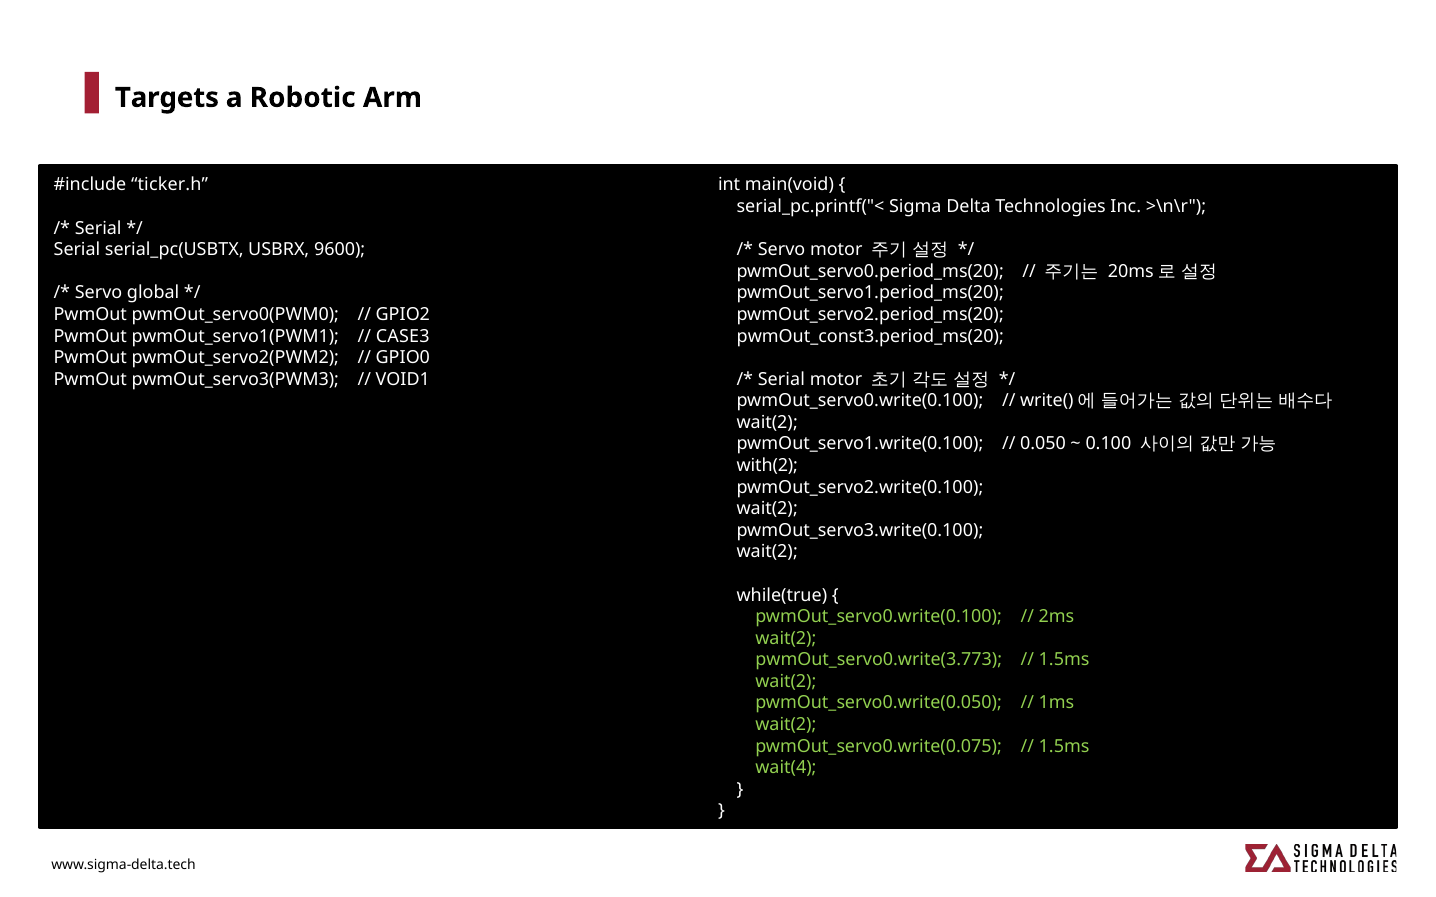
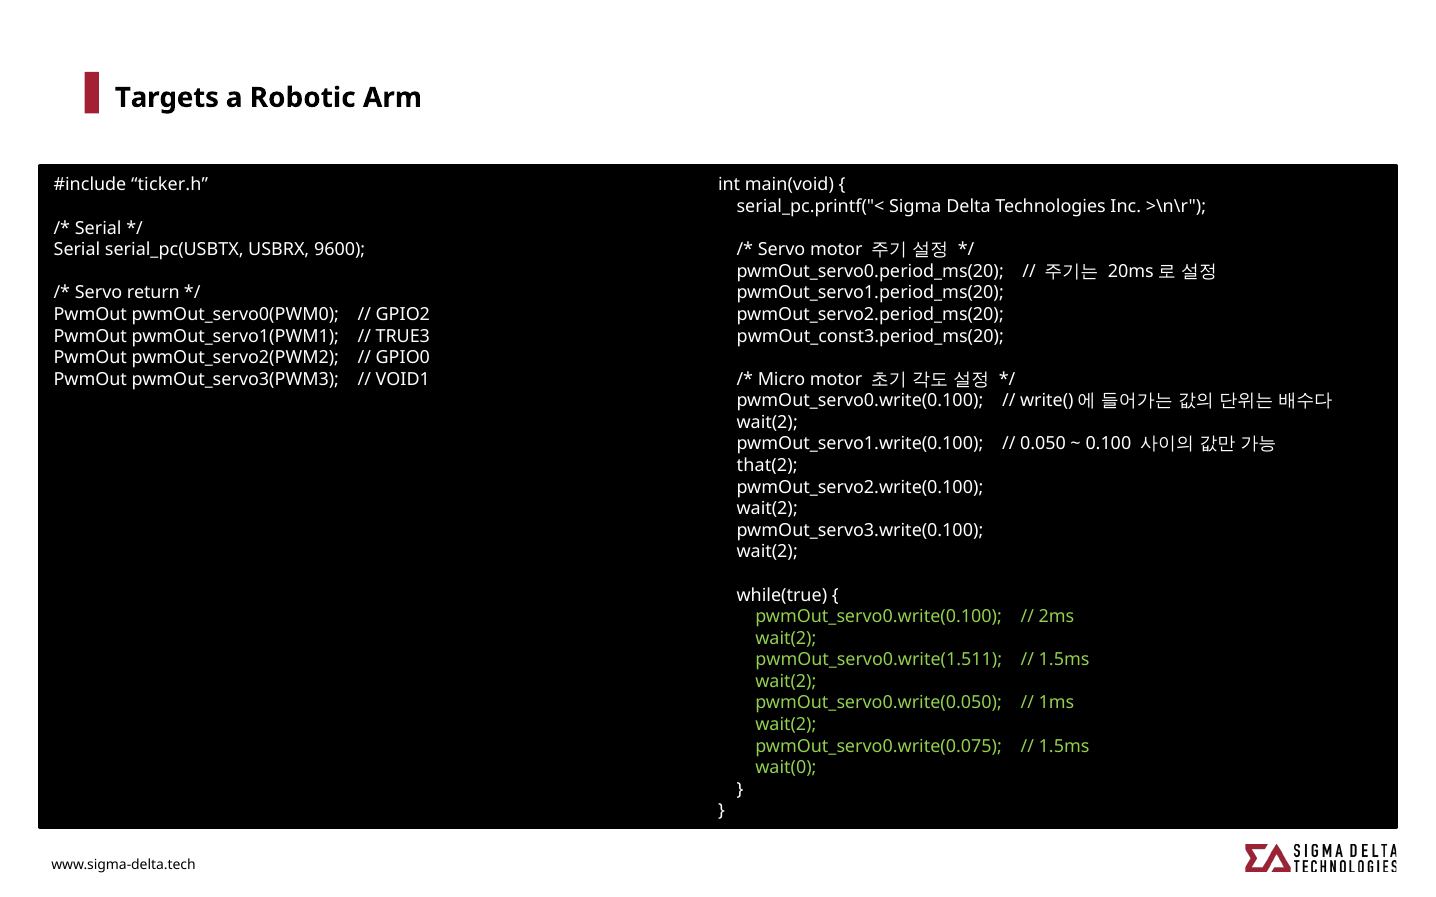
global: global -> return
CASE3: CASE3 -> TRUE3
Serial at (781, 379): Serial -> Micro
with(2: with(2 -> that(2
pwmOut_servo0.write(3.773: pwmOut_servo0.write(3.773 -> pwmOut_servo0.write(1.511
wait(4: wait(4 -> wait(0
